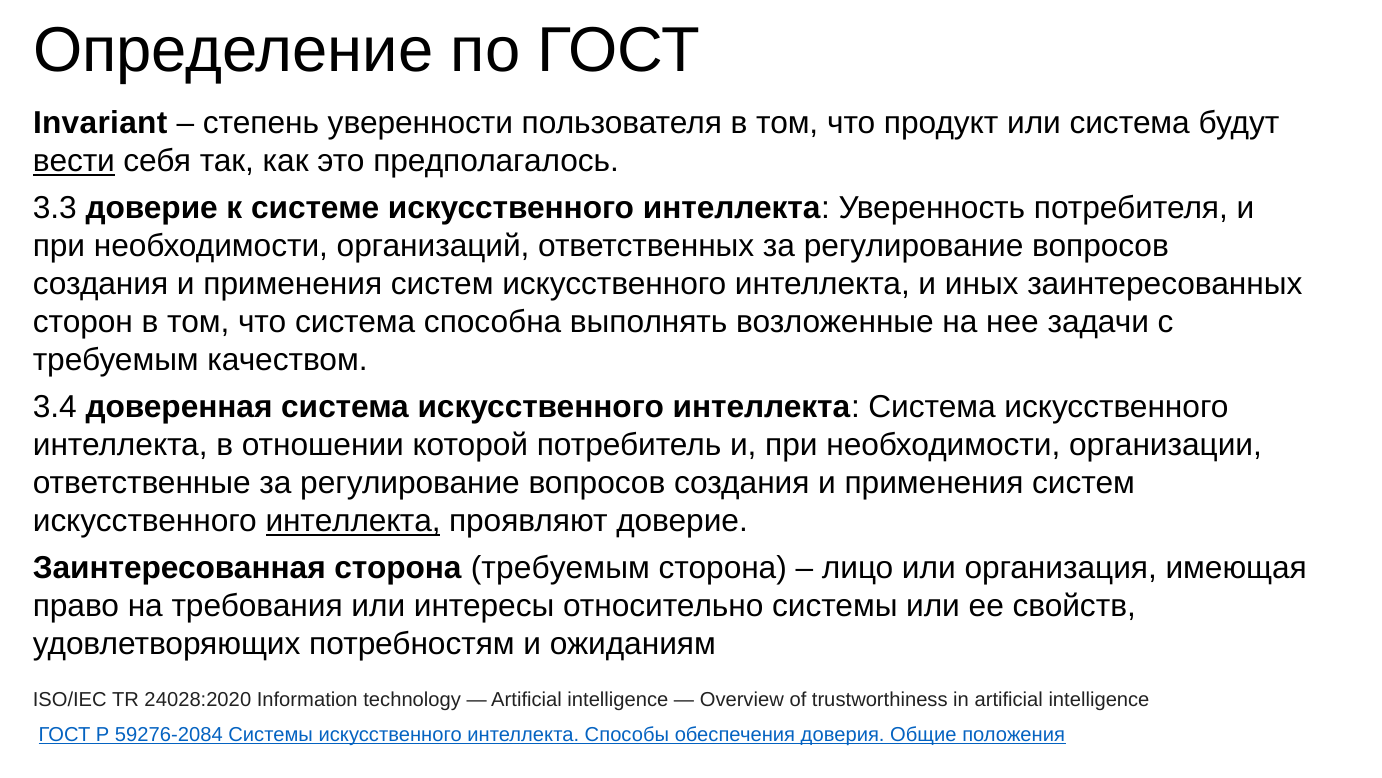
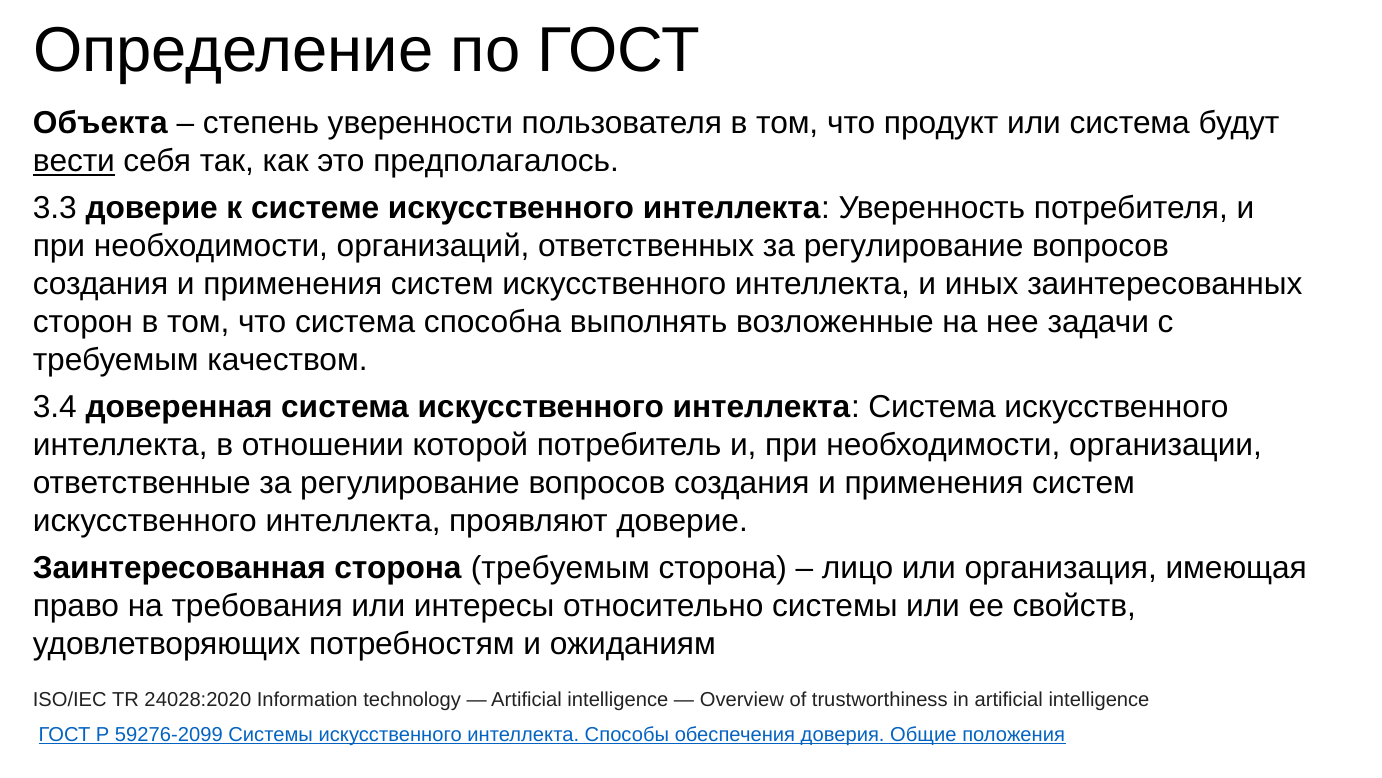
Invariant: Invariant -> Объекта
интеллекта at (353, 521) underline: present -> none
59276-2084: 59276-2084 -> 59276-2099
